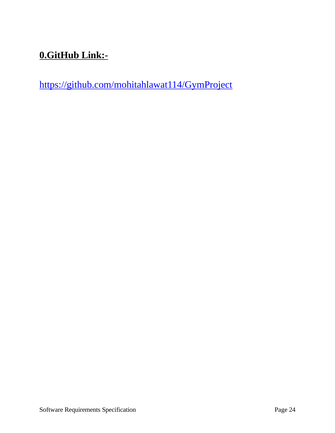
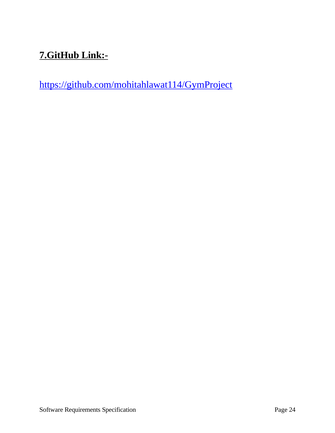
0.GitHub: 0.GitHub -> 7.GitHub
